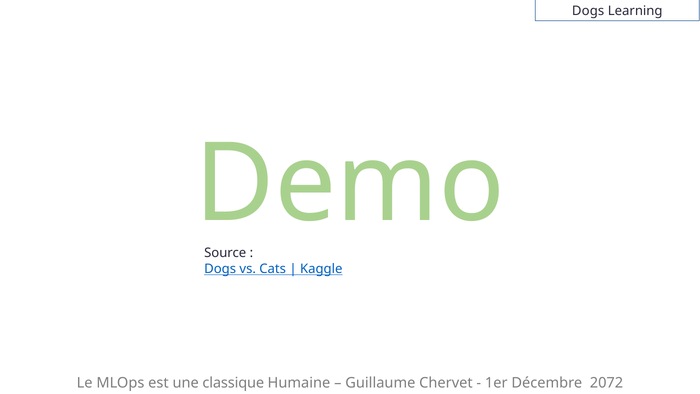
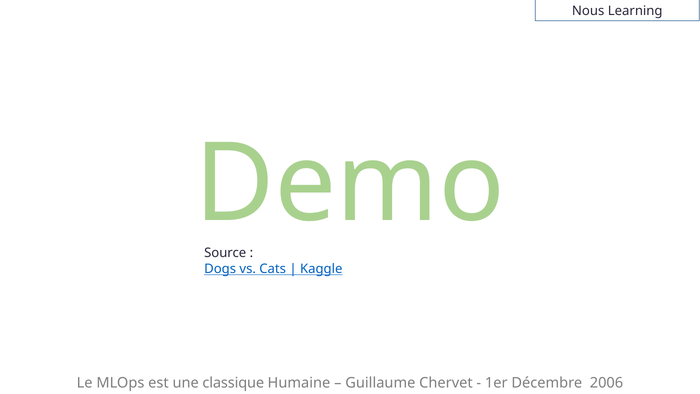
Dogs at (588, 11): Dogs -> Nous
2072: 2072 -> 2006
